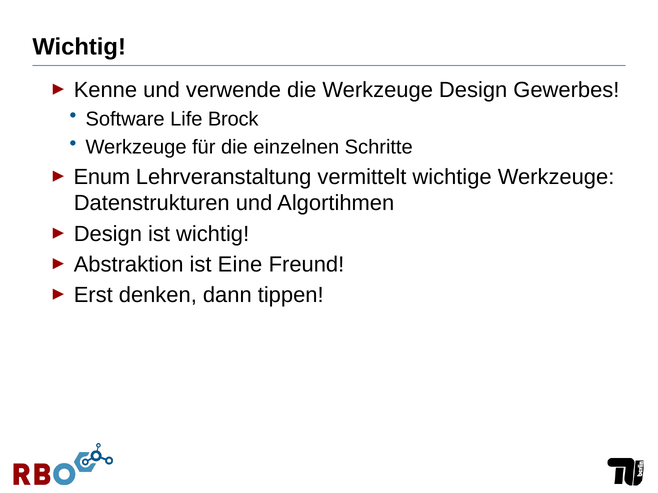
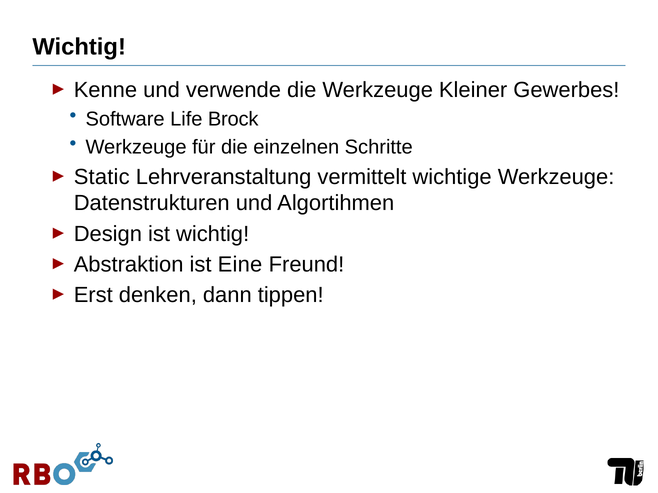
Werkzeuge Design: Design -> Kleiner
Enum: Enum -> Static
